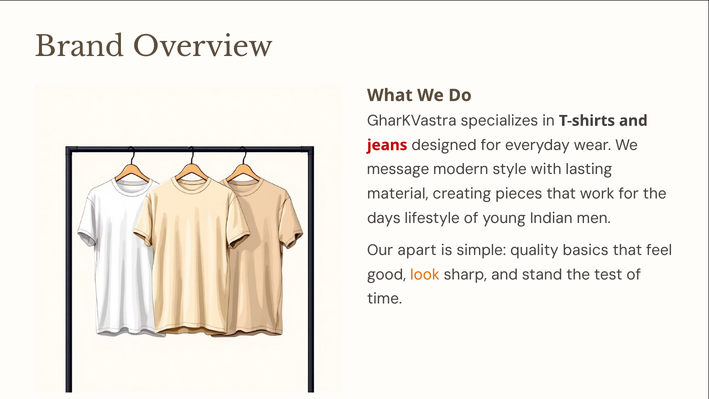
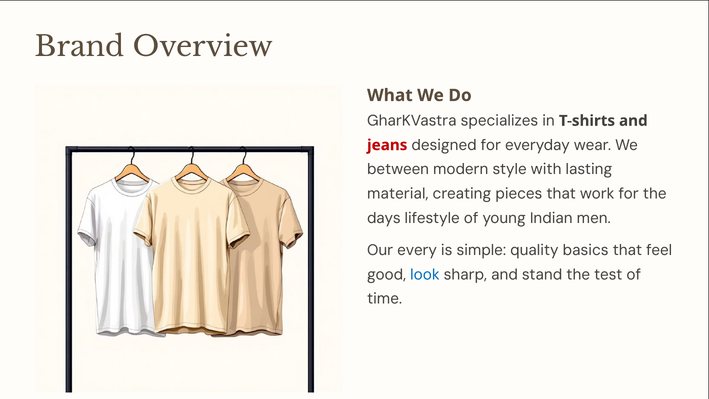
message: message -> between
apart: apart -> every
look colour: orange -> blue
